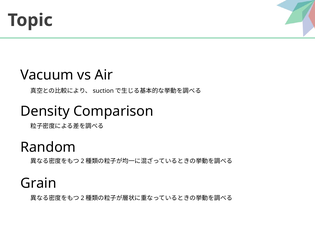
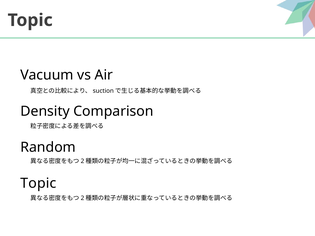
Grain at (38, 184): Grain -> Topic
